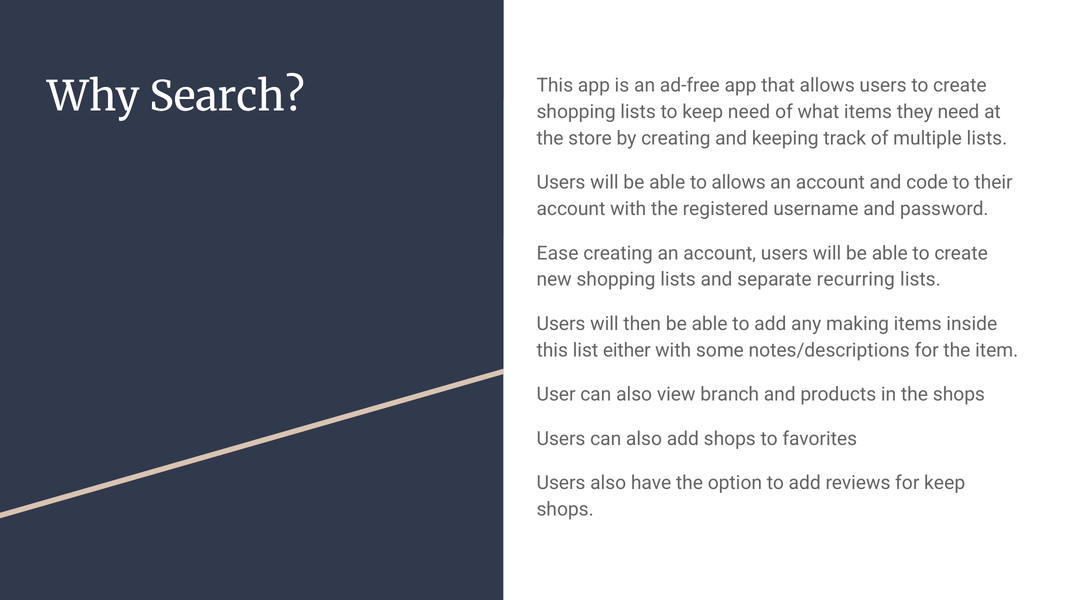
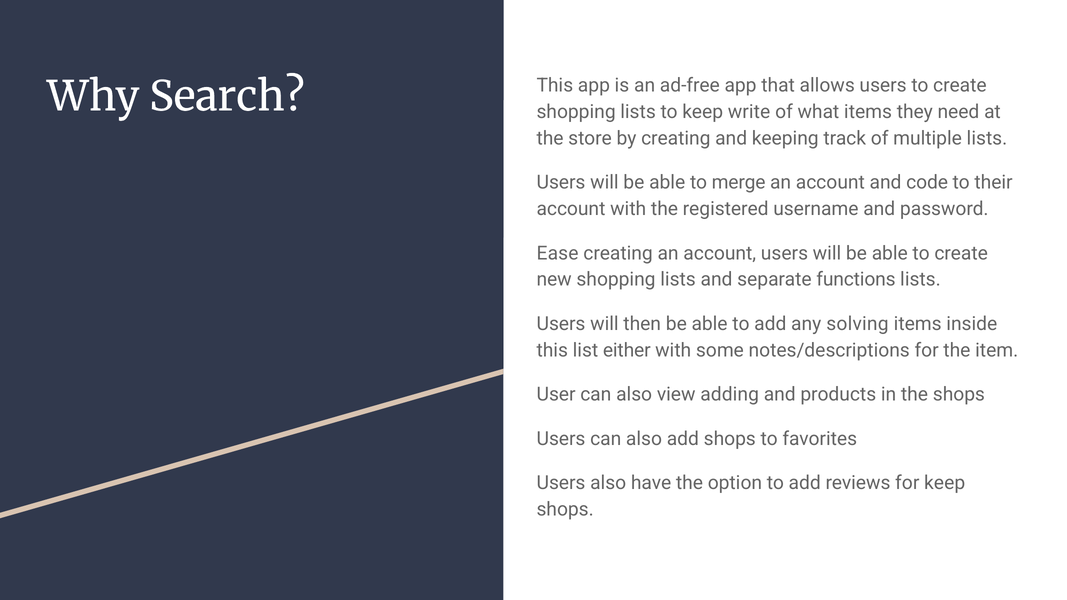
keep need: need -> write
to allows: allows -> merge
recurring: recurring -> functions
making: making -> solving
branch: branch -> adding
